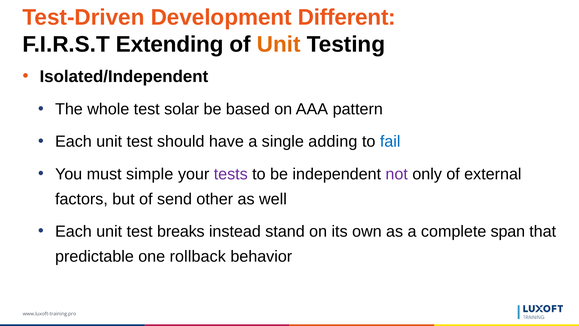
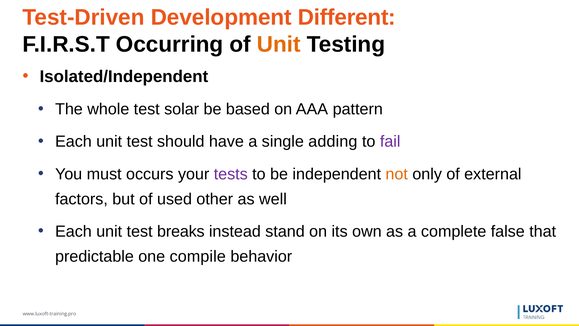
Extending: Extending -> Occurring
fail colour: blue -> purple
simple: simple -> occurs
not colour: purple -> orange
send: send -> used
span: span -> false
rollback: rollback -> compile
